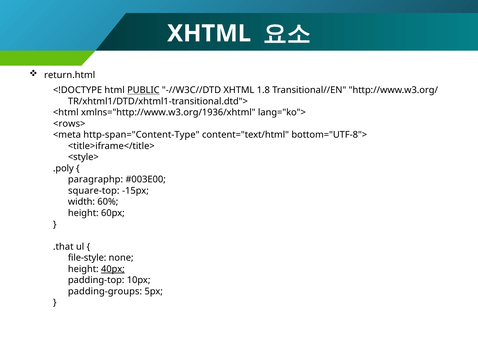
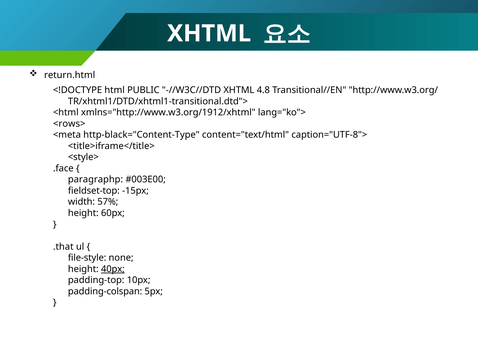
PUBLIC underline: present -> none
1.8: 1.8 -> 4.8
xmlns="http://www.w3.org/1936/xhtml: xmlns="http://www.w3.org/1936/xhtml -> xmlns="http://www.w3.org/1912/xhtml
http-span="Content-Type: http-span="Content-Type -> http-black="Content-Type
bottom="UTF-8">: bottom="UTF-8"> -> caption="UTF-8">
.poly: .poly -> .face
square-top: square-top -> fieldset-top
60%: 60% -> 57%
padding-groups: padding-groups -> padding-colspan
